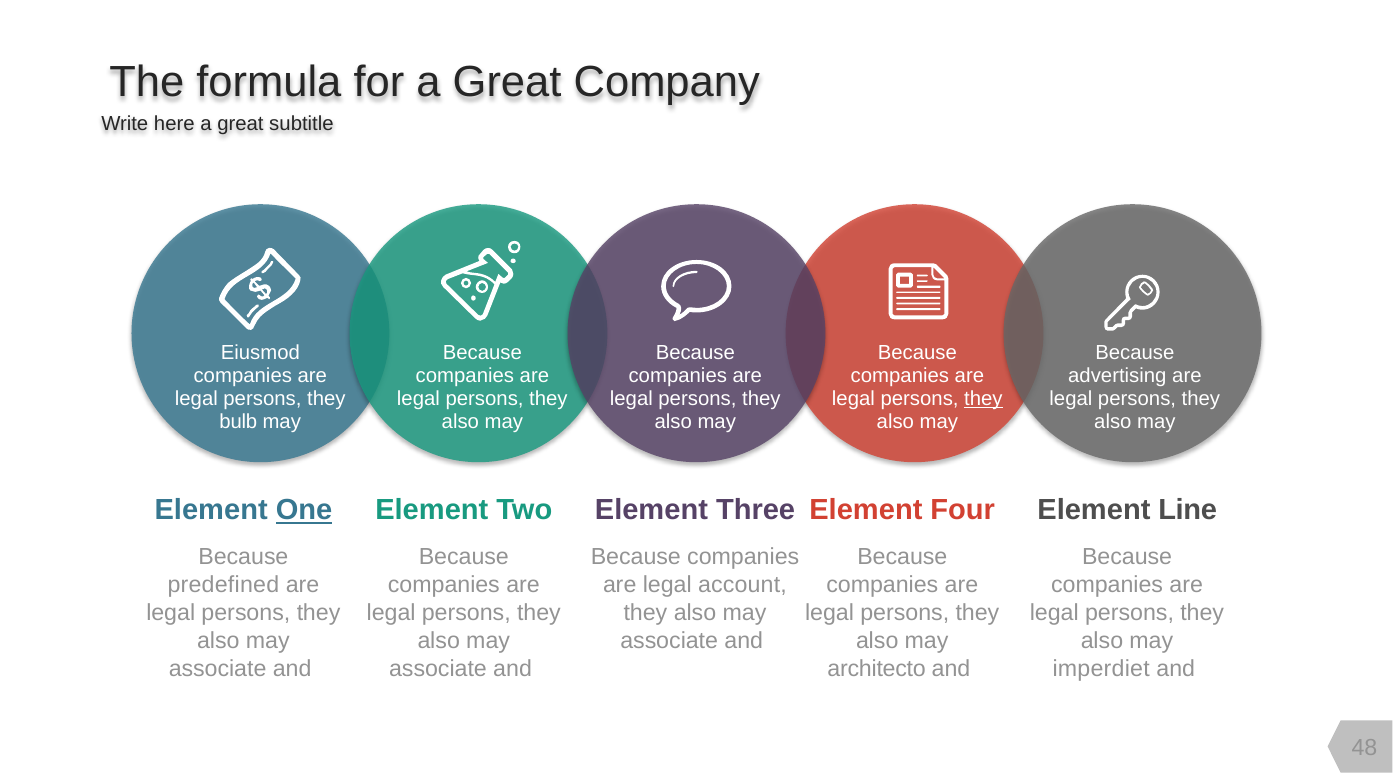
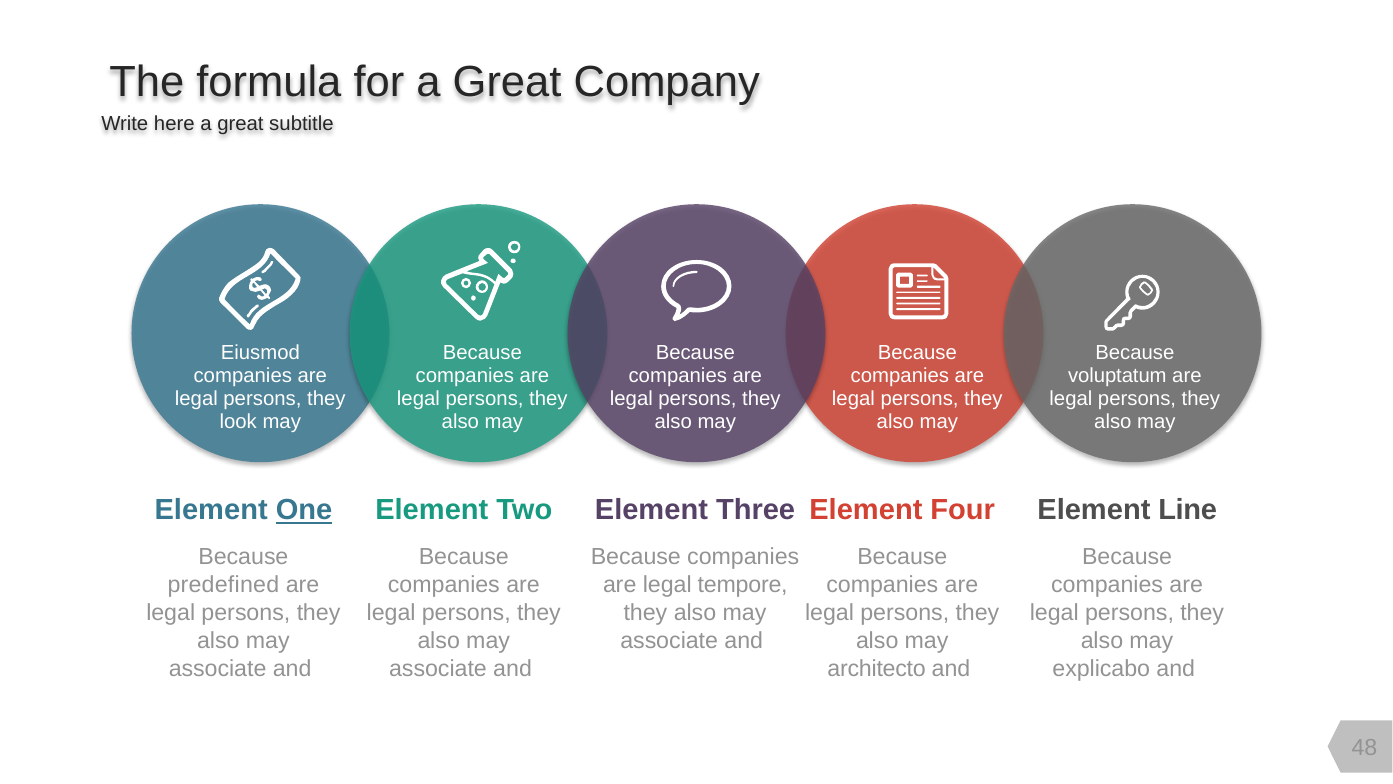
advertising: advertising -> voluptatum
they at (983, 399) underline: present -> none
bulb: bulb -> look
account: account -> tempore
imperdiet: imperdiet -> explicabo
